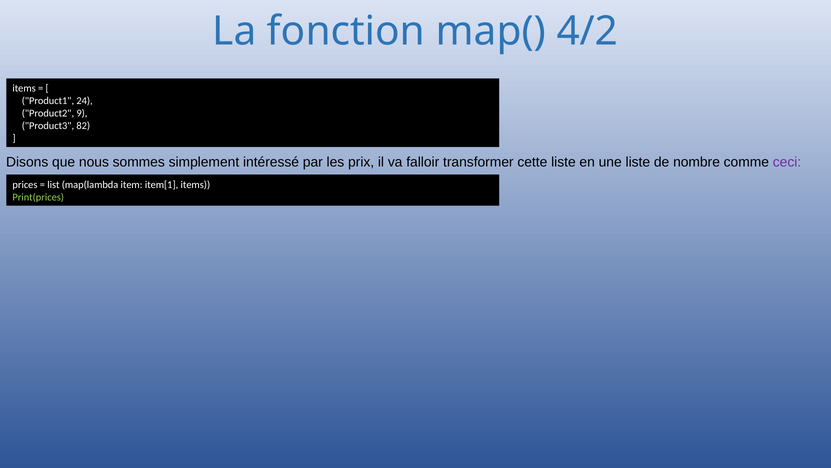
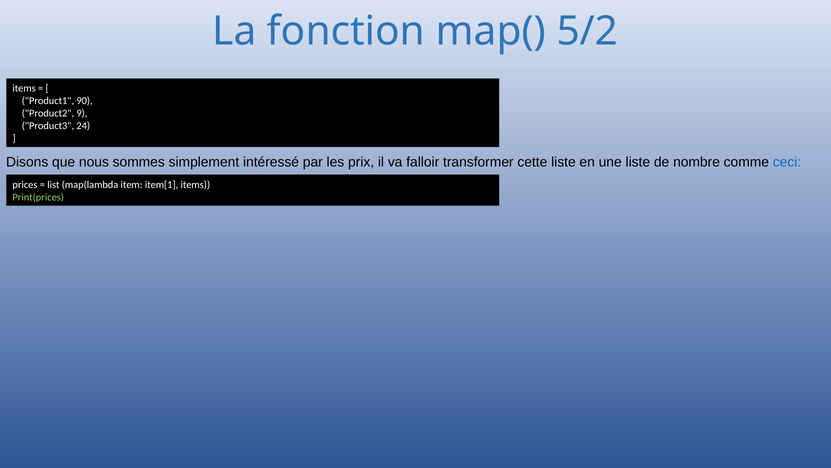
4/2: 4/2 -> 5/2
24: 24 -> 90
82: 82 -> 24
ceci colour: purple -> blue
